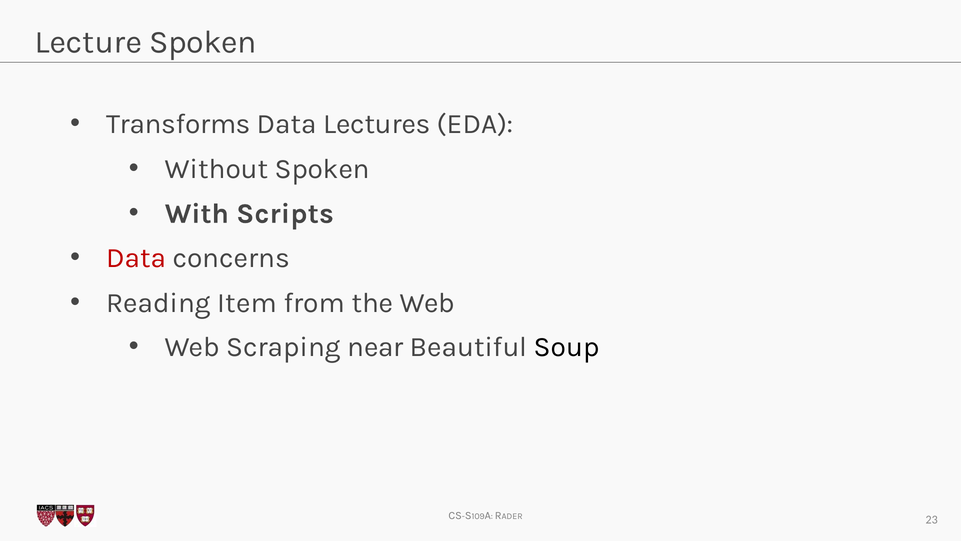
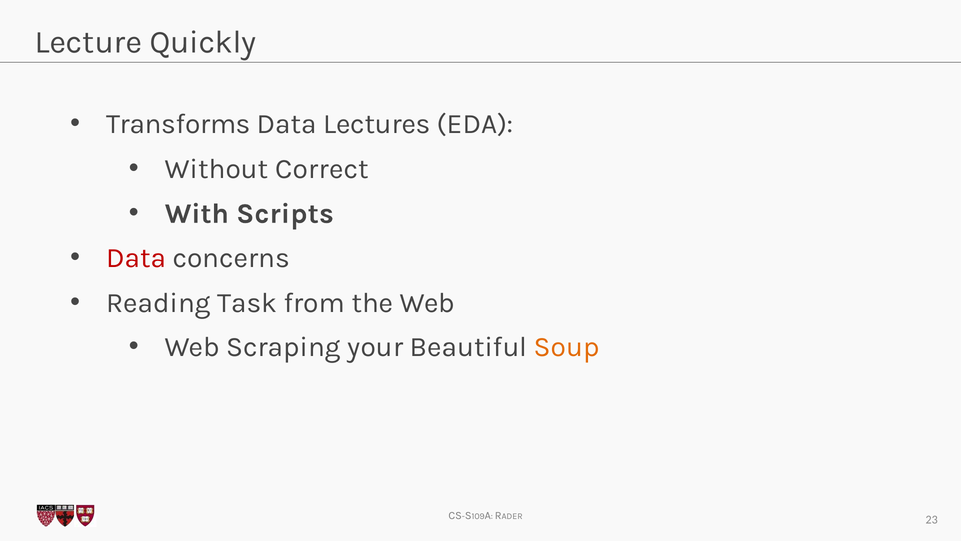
Lecture Spoken: Spoken -> Quickly
Without Spoken: Spoken -> Correct
Item: Item -> Task
near: near -> your
Soup colour: black -> orange
